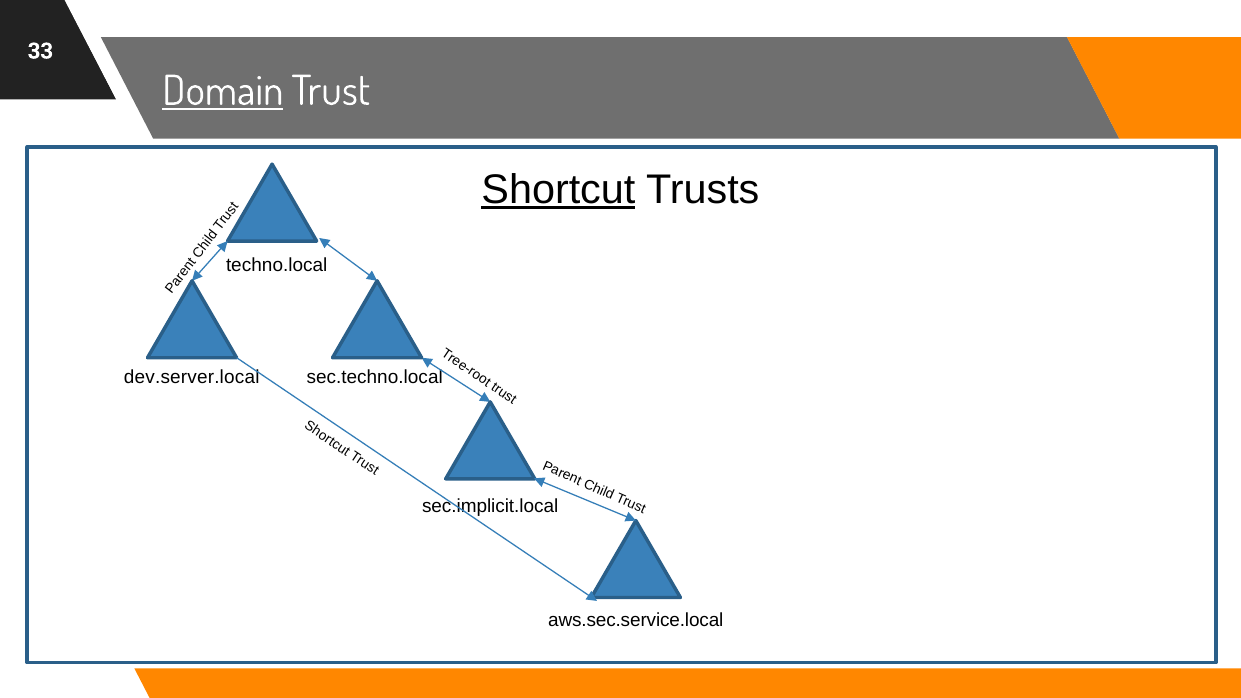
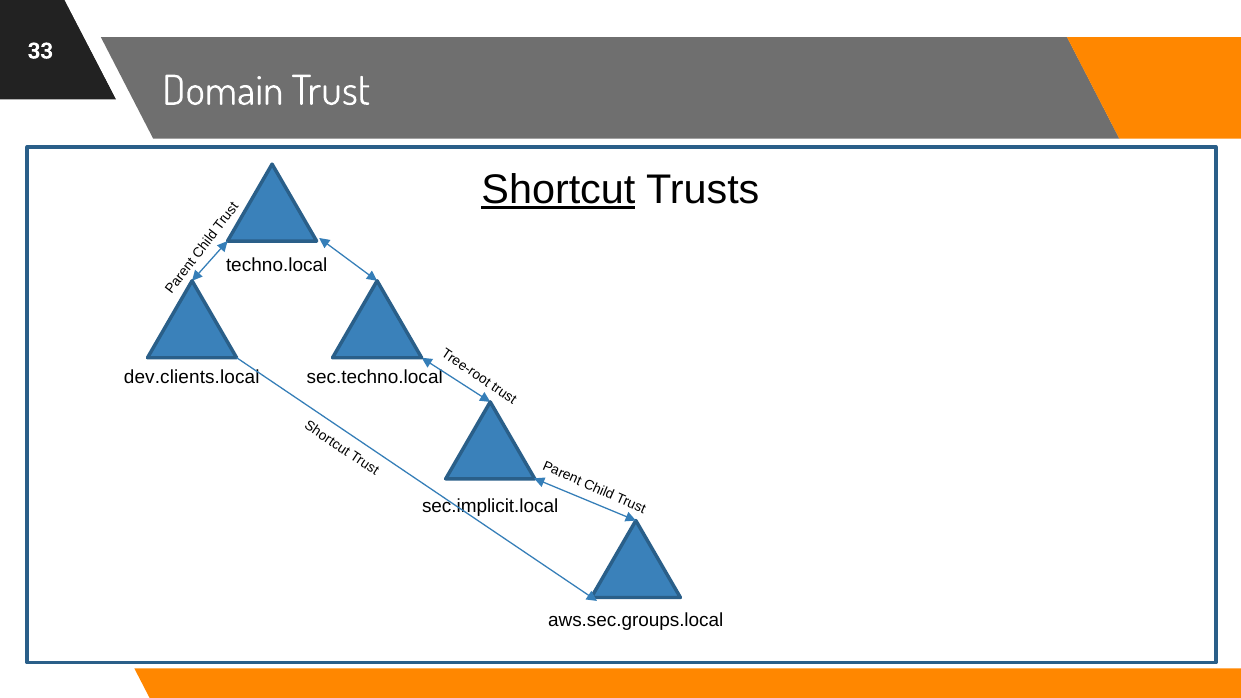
Domain underline: present -> none
dev.server.local: dev.server.local -> dev.clients.local
aws.sec.service.local: aws.sec.service.local -> aws.sec.groups.local
